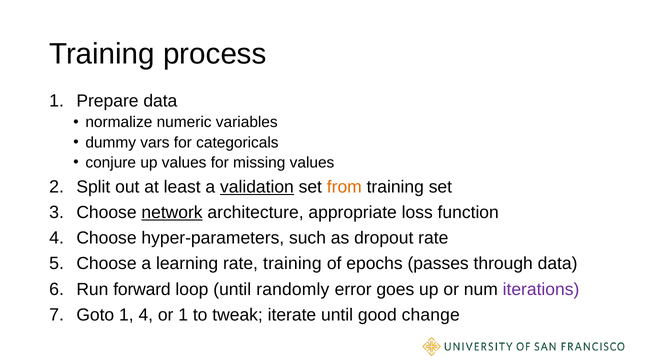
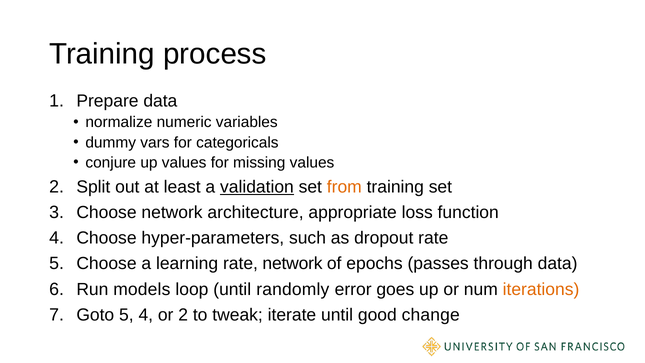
network at (172, 212) underline: present -> none
rate training: training -> network
forward: forward -> models
iterations colour: purple -> orange
Goto 1: 1 -> 5
or 1: 1 -> 2
